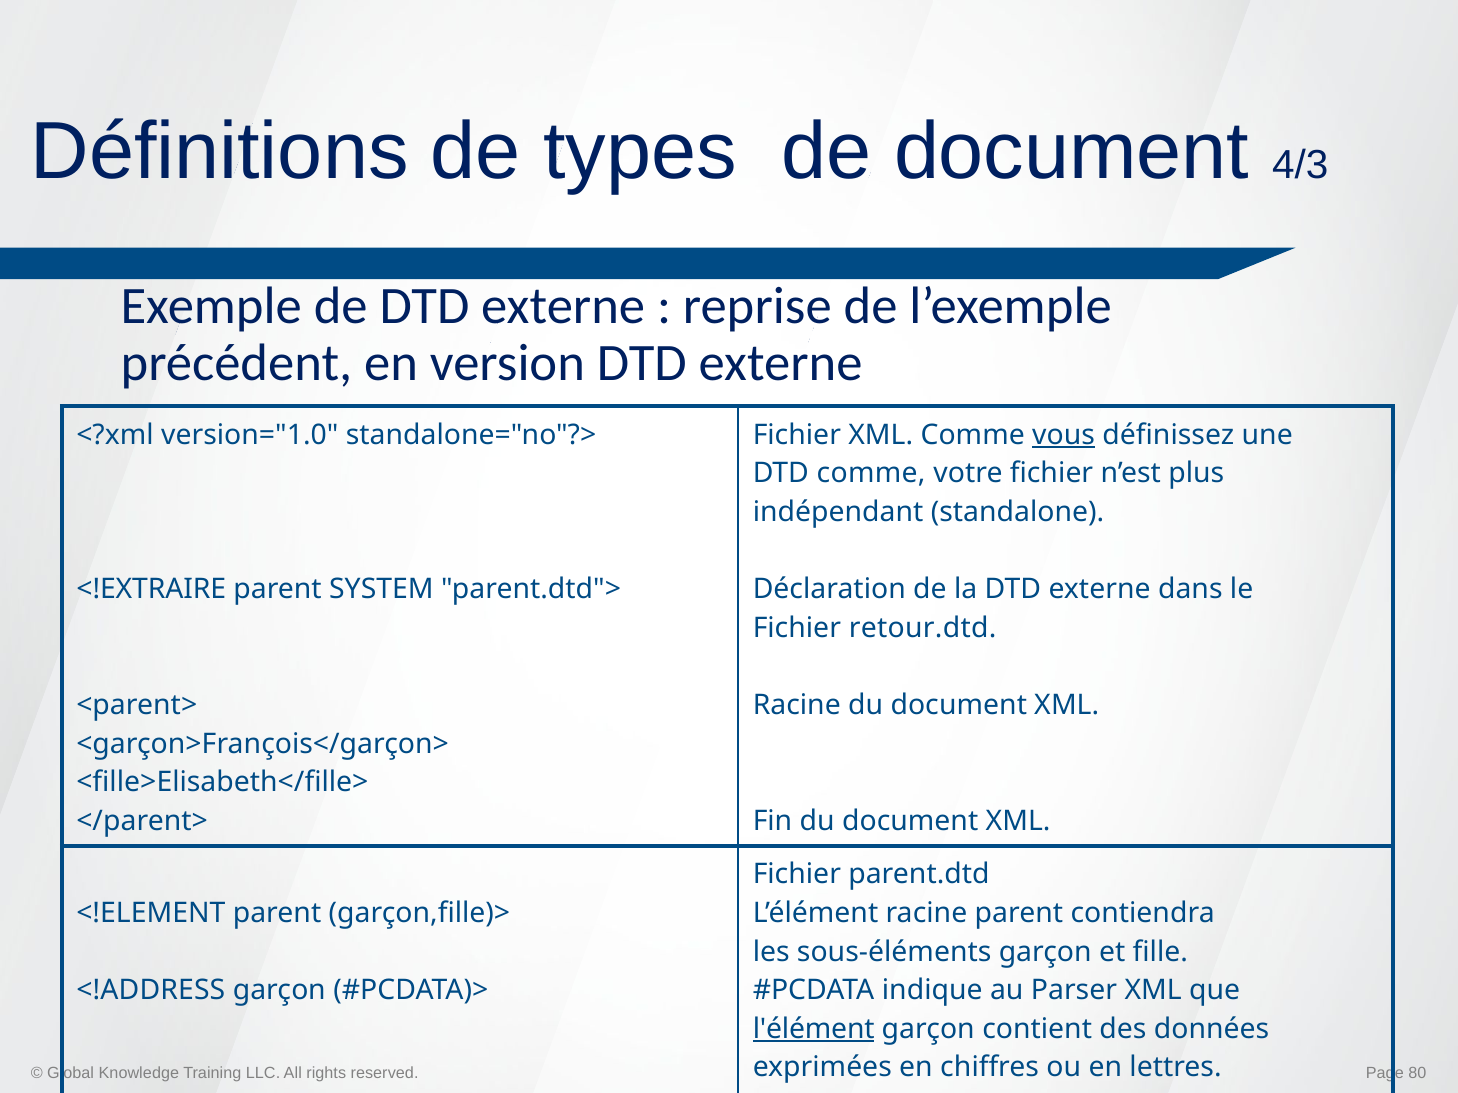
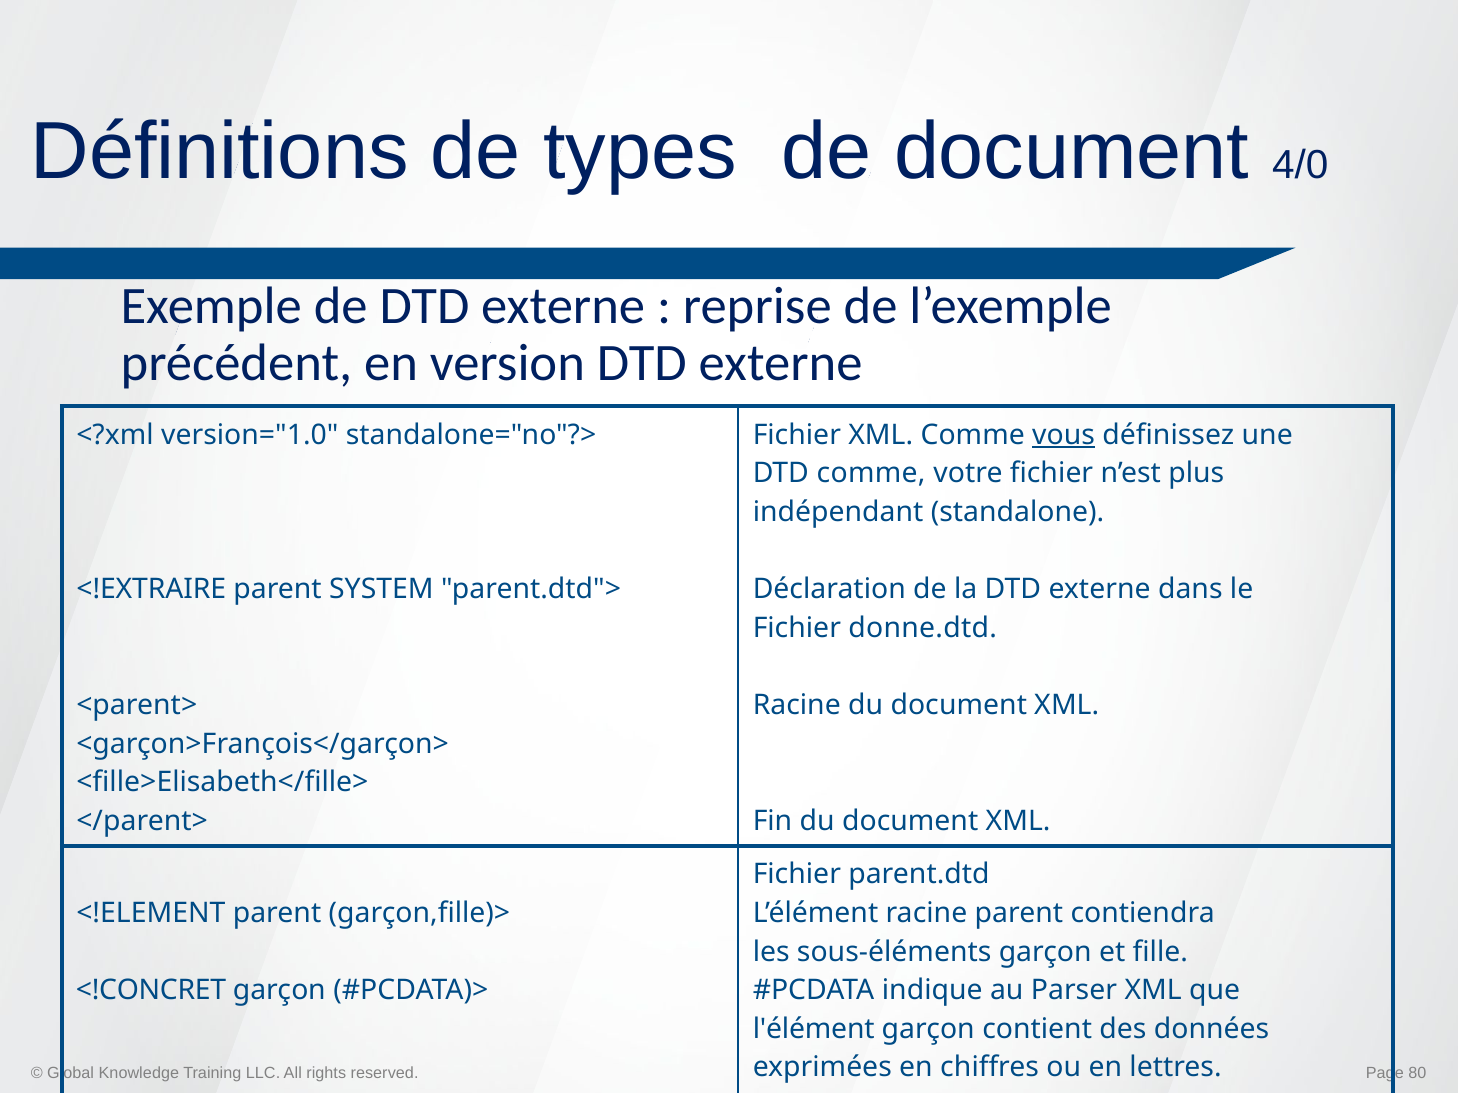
4/3: 4/3 -> 4/0
retour.dtd: retour.dtd -> donne.dtd
<!ADDRESS: <!ADDRESS -> <!CONCRET
l'élément at (814, 1029) underline: present -> none
